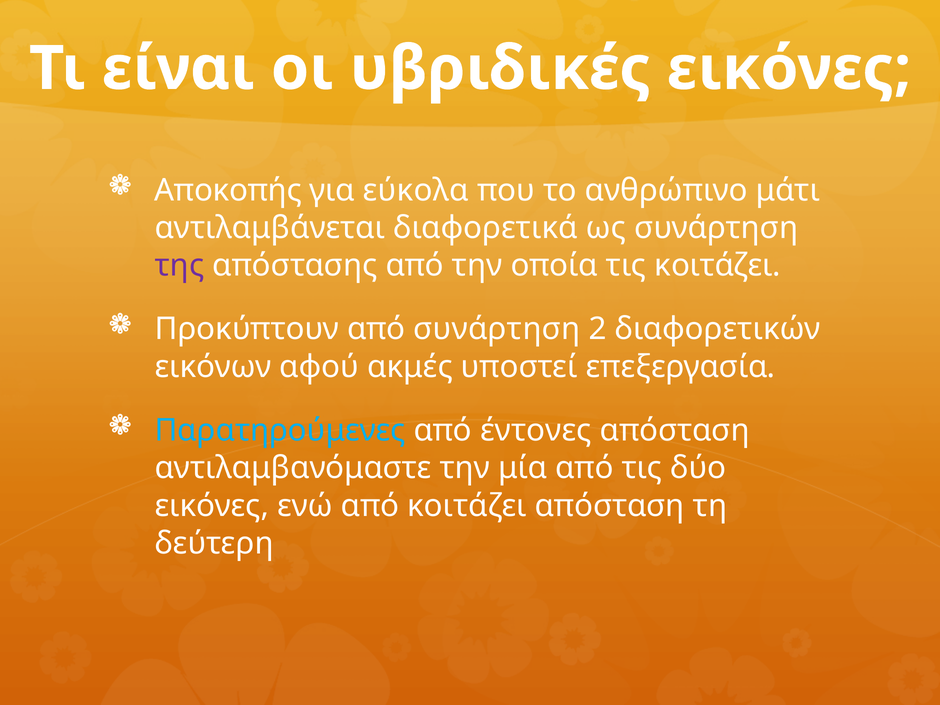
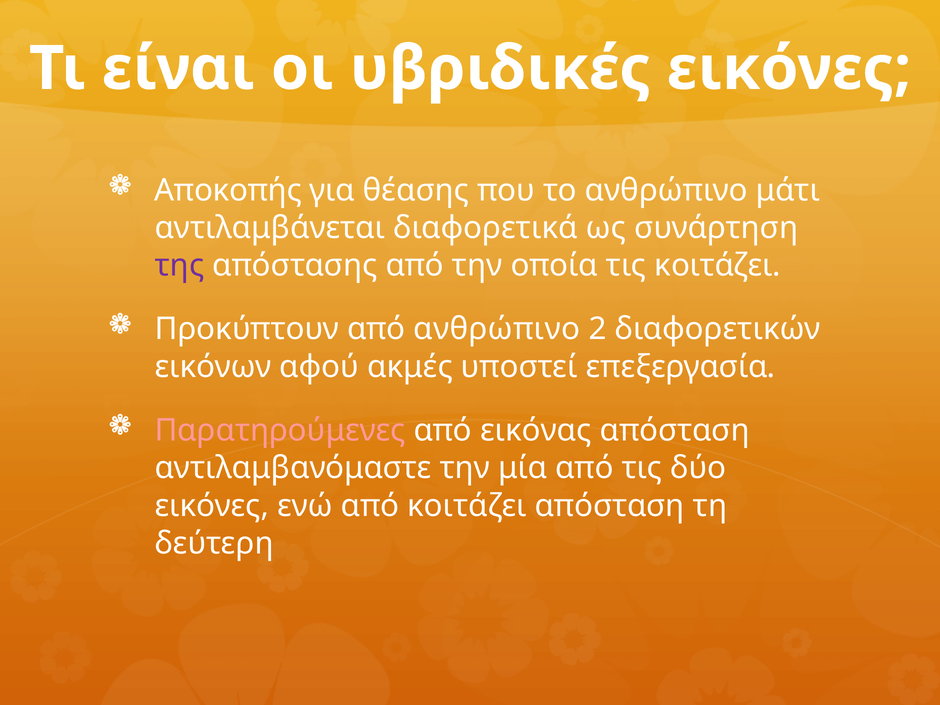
εύκολα: εύκολα -> θέασης
από συνάρτηση: συνάρτηση -> ανθρώπινο
Παρατηρούμενες colour: light blue -> pink
έντονες: έντονες -> εικόνας
